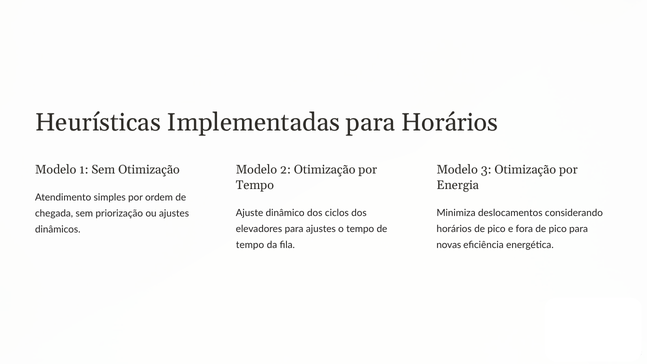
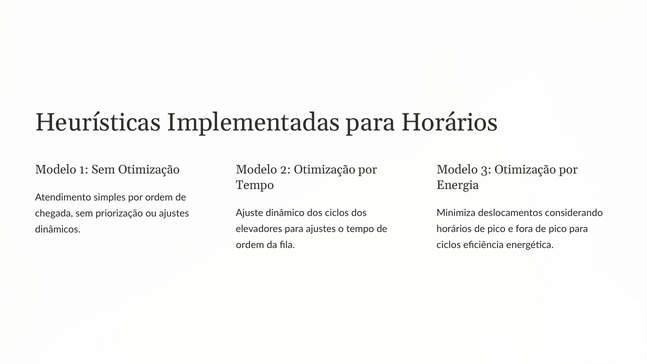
tempo at (250, 245): tempo -> ordem
novas at (449, 245): novas -> ciclos
